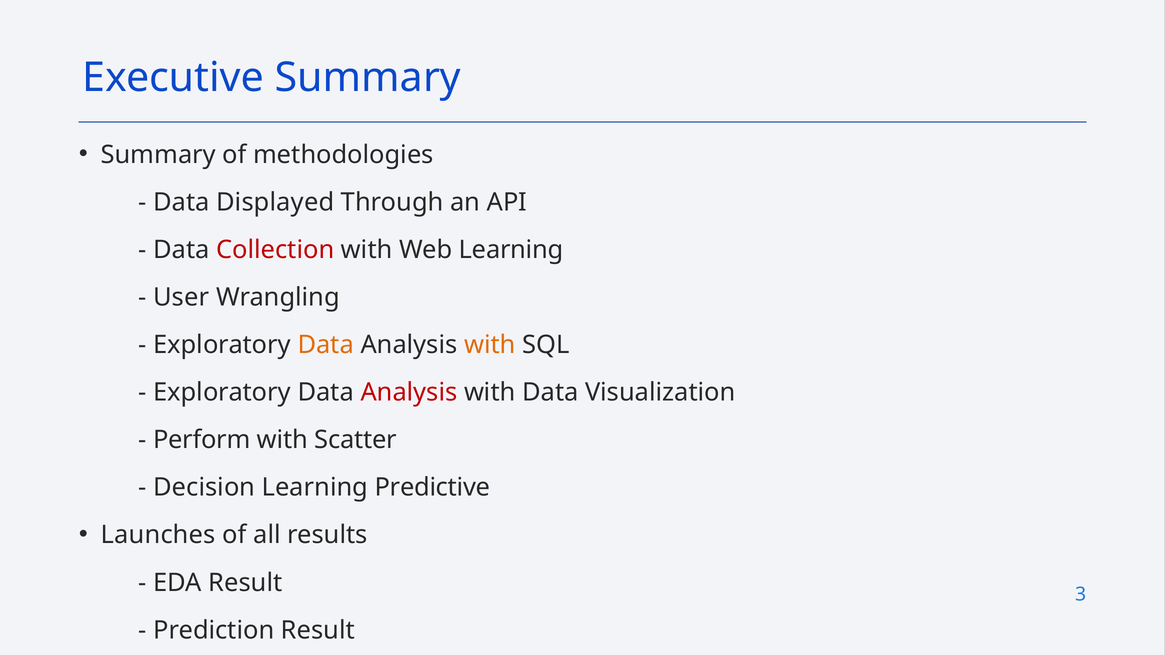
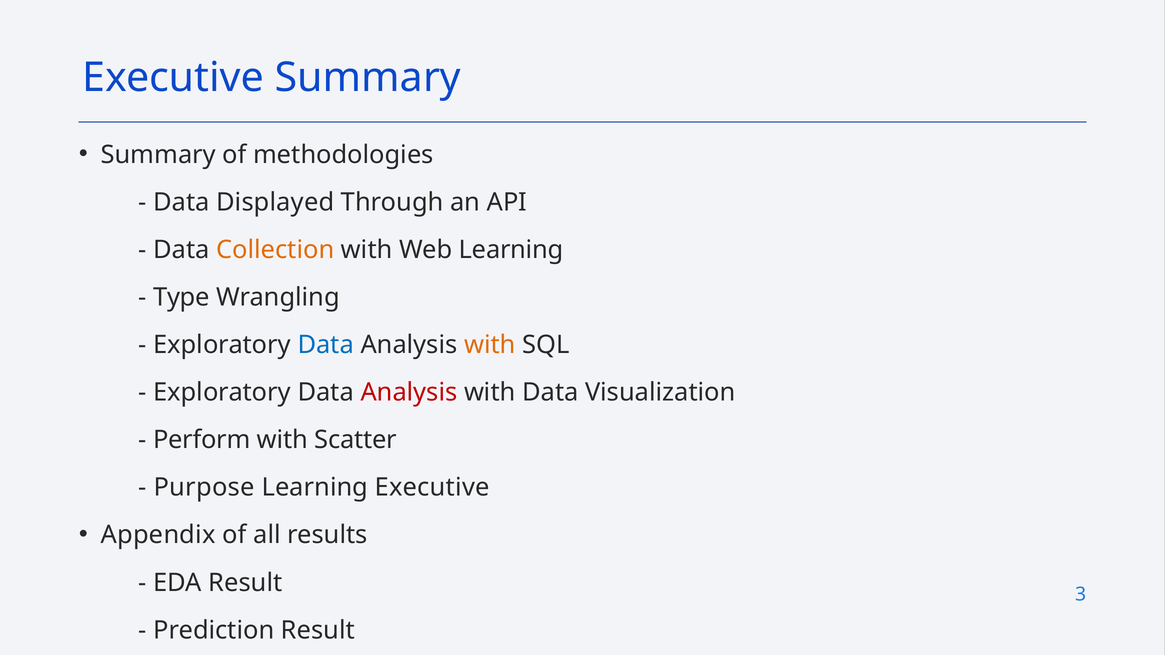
Collection colour: red -> orange
User: User -> Type
Data at (326, 345) colour: orange -> blue
Decision: Decision -> Purpose
Learning Predictive: Predictive -> Executive
Launches: Launches -> Appendix
